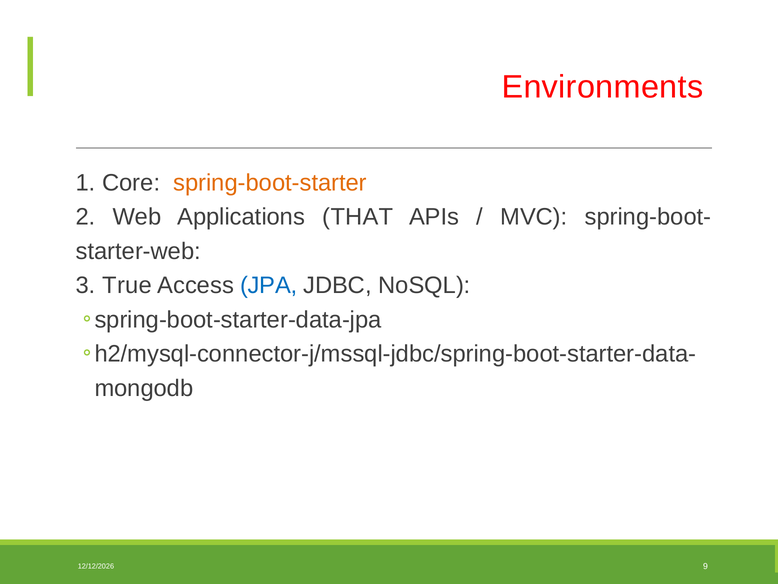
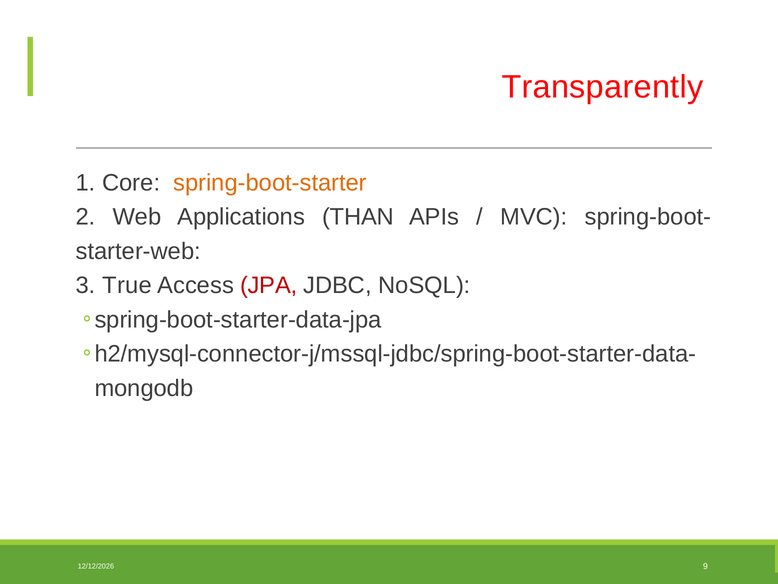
Environments: Environments -> Transparently
THAT: THAT -> THAN
JPA colour: blue -> red
